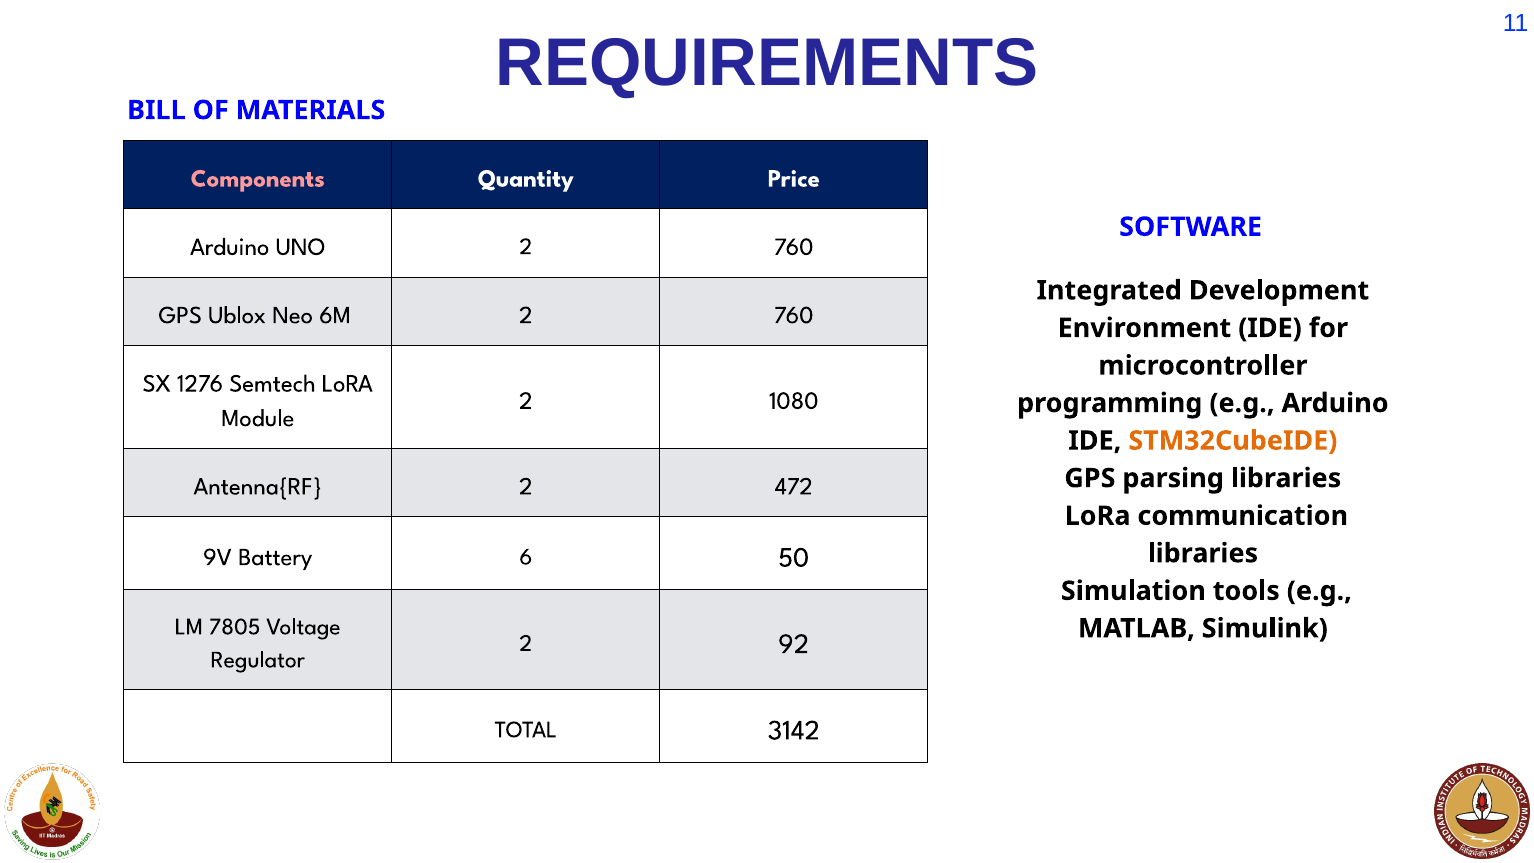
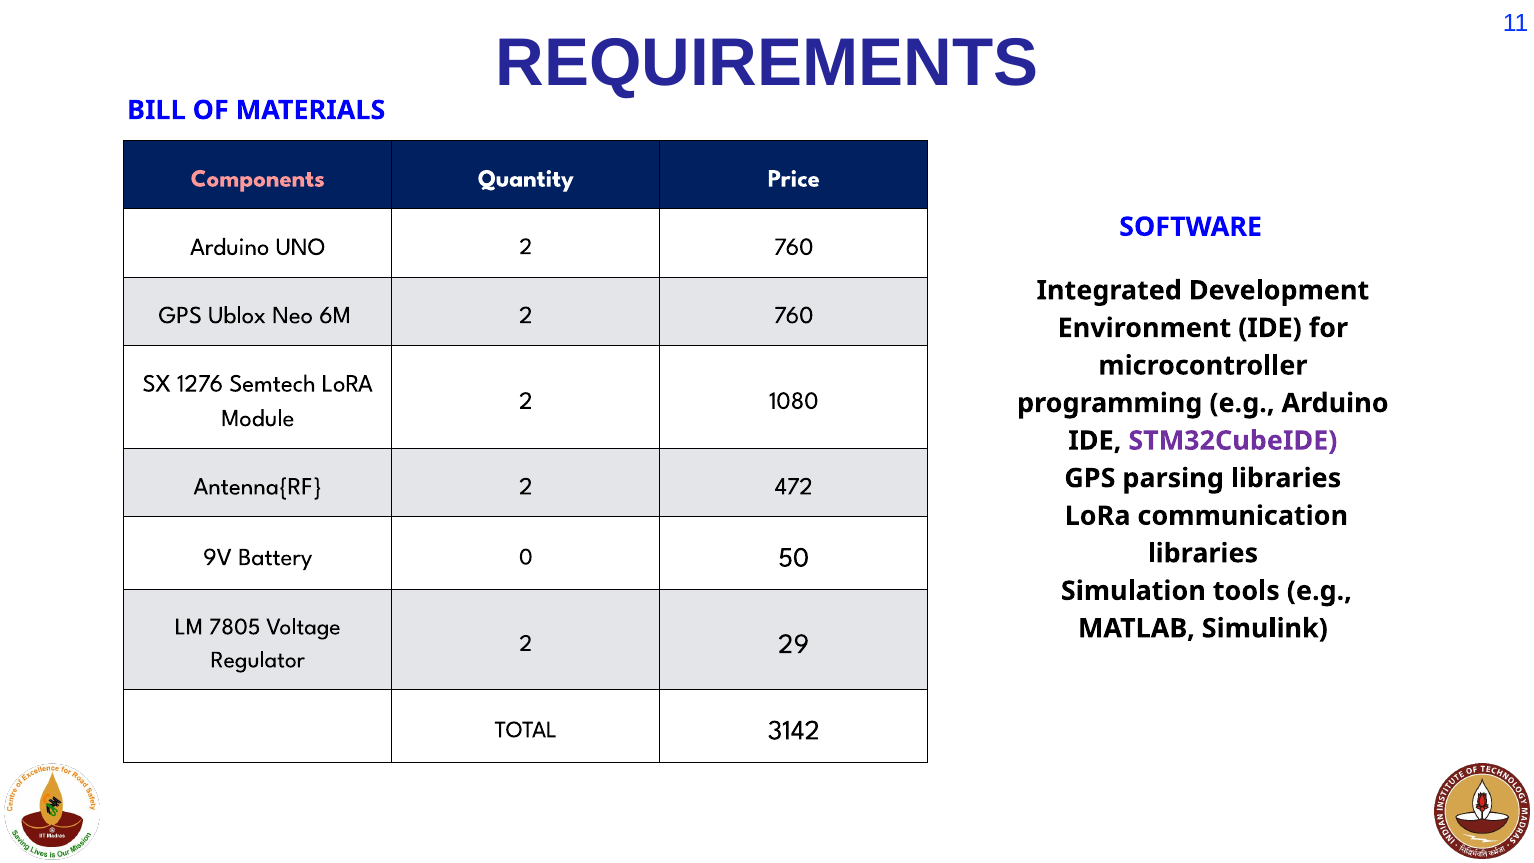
STM32CubeIDE colour: orange -> purple
6: 6 -> 0
92: 92 -> 29
